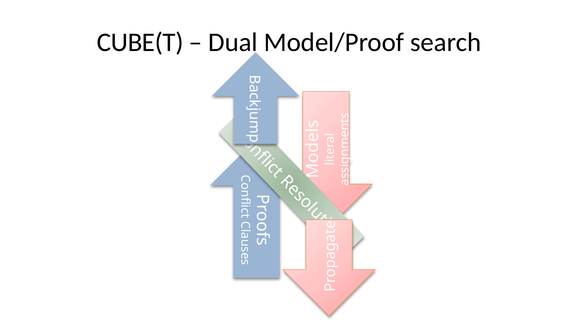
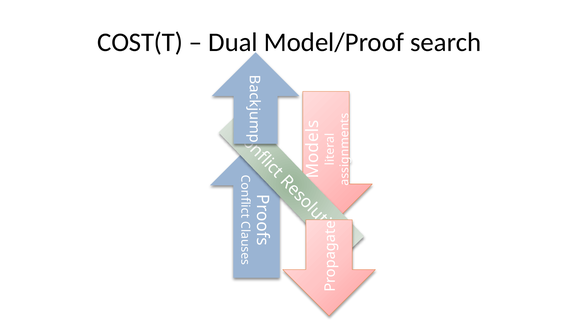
CUBE(T: CUBE(T -> COST(T
